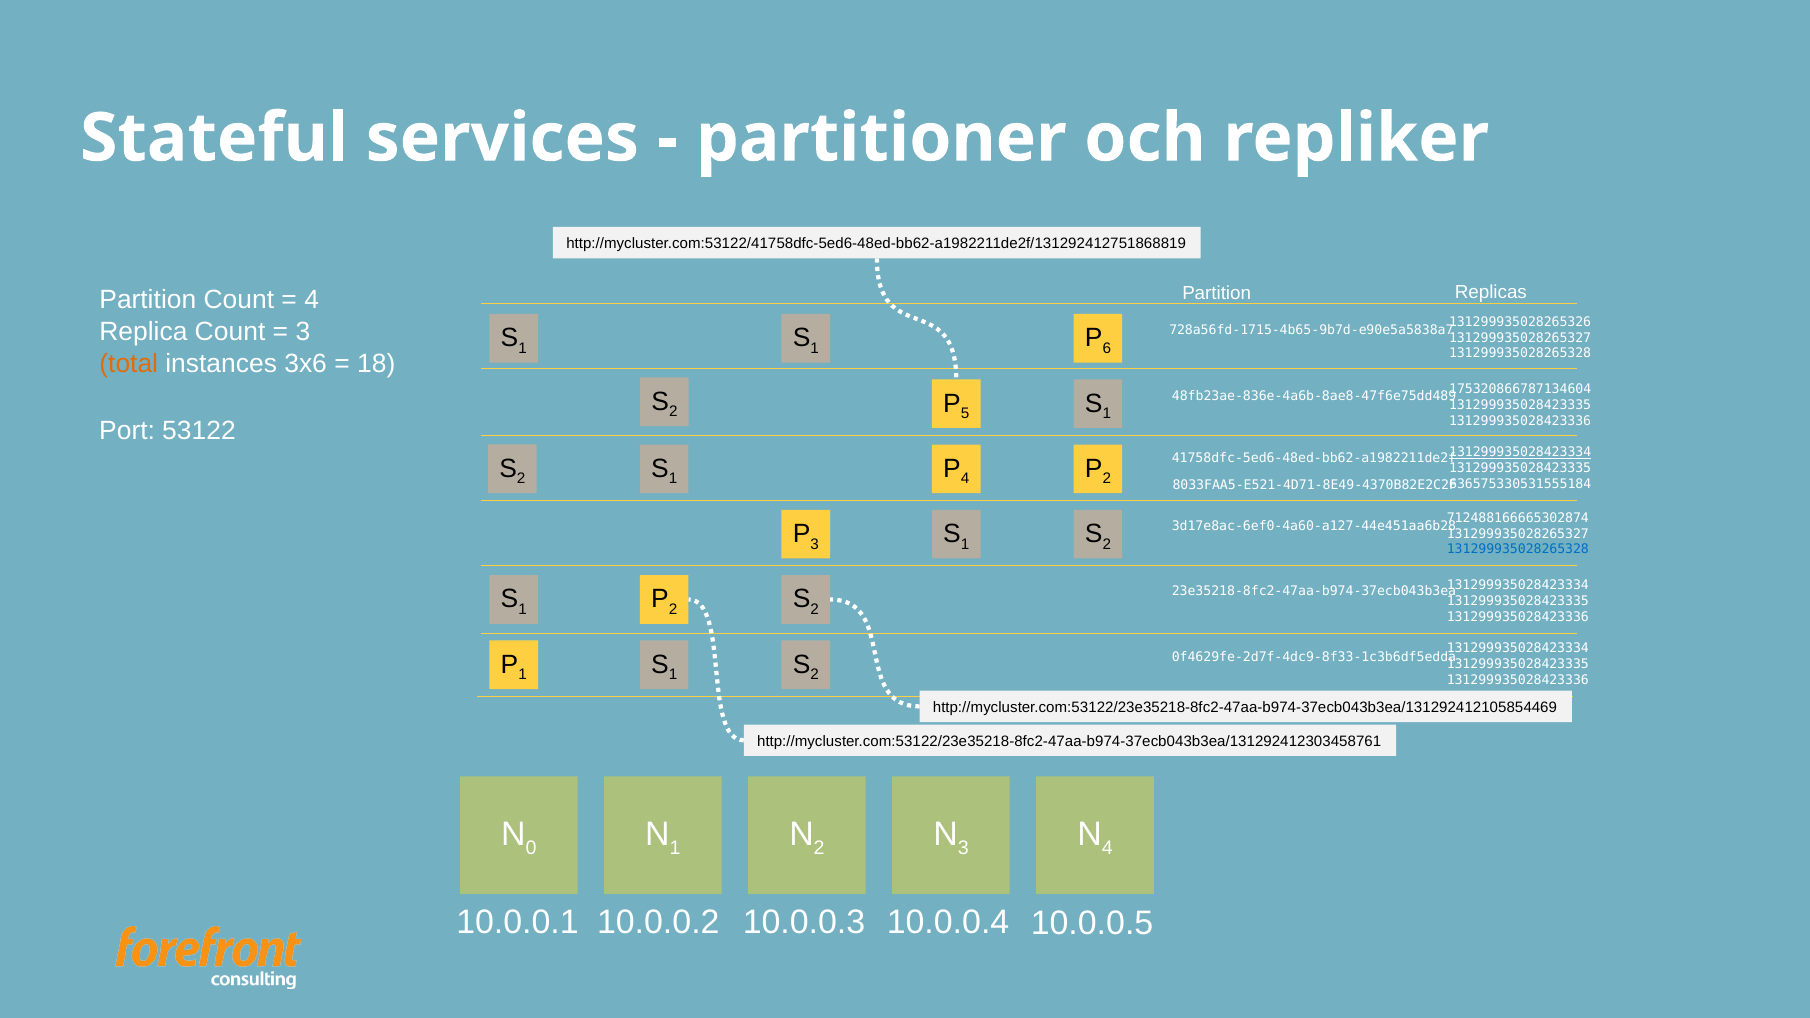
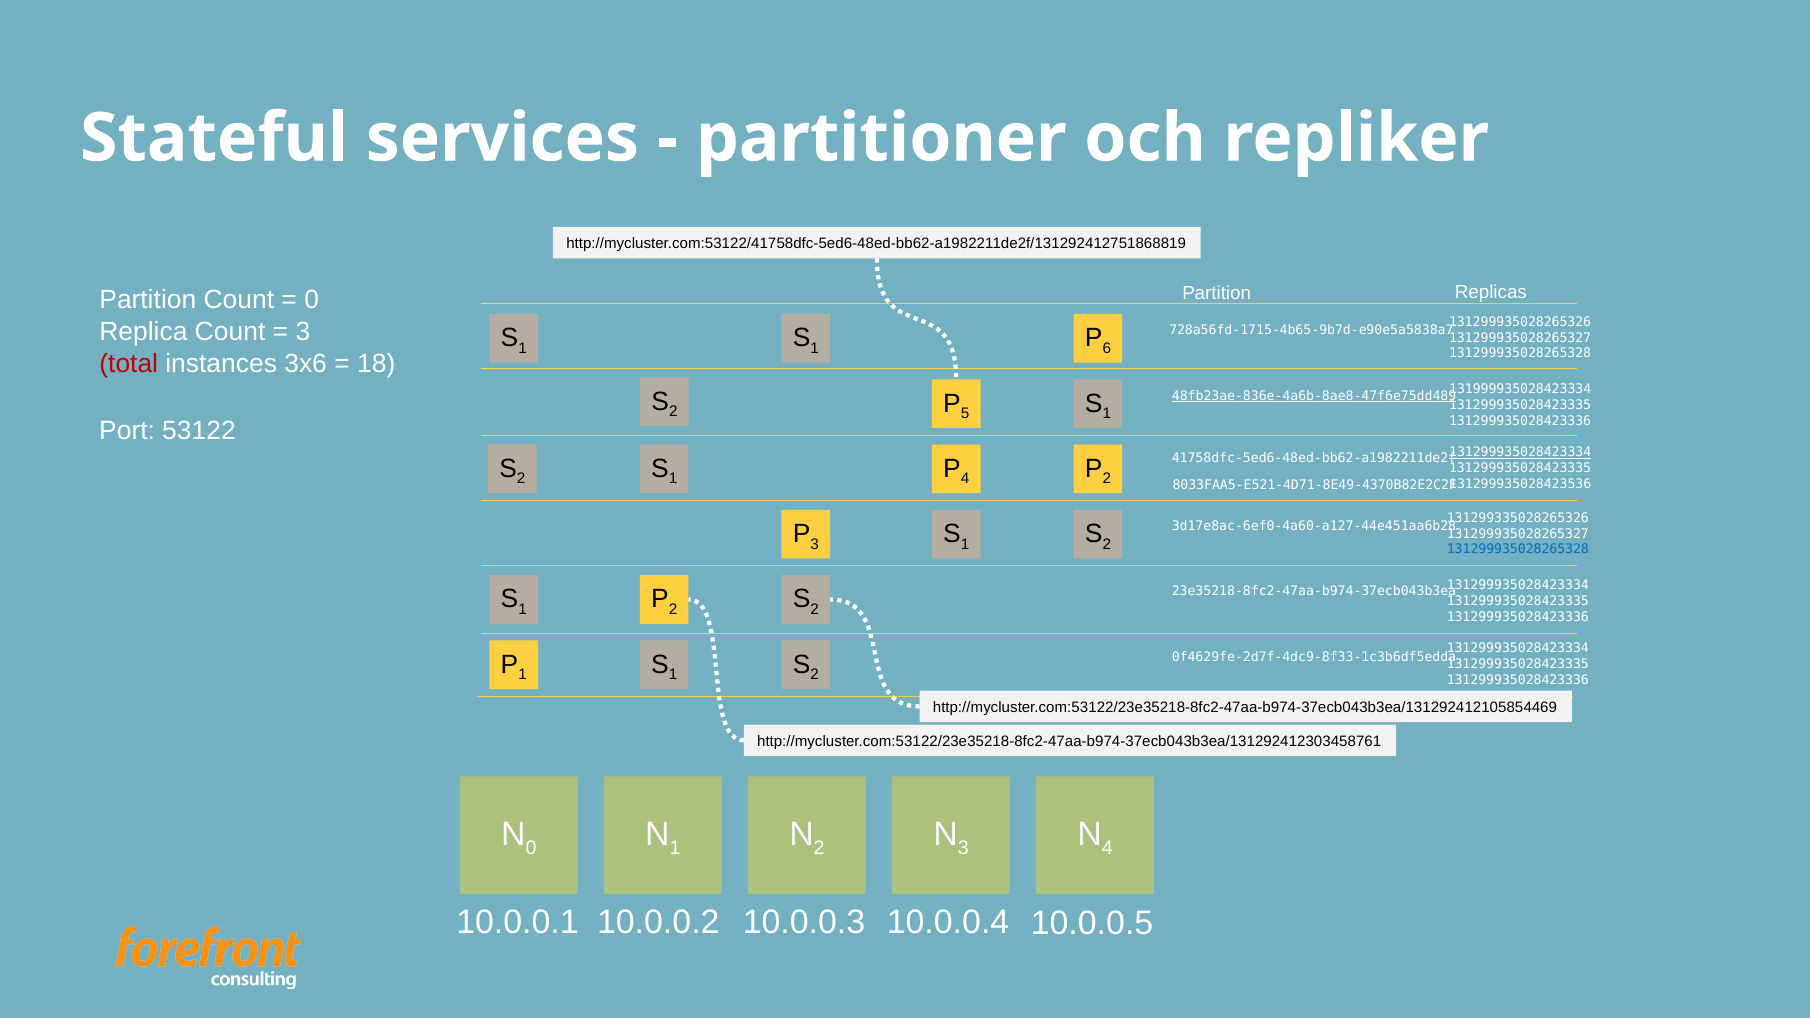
4 at (312, 300): 4 -> 0
total colour: orange -> red
175320866787134604: 175320866787134604 -> 131999935028423334
48fb23ae-836e-4a6b-8ae8-47f6e75dd489 underline: none -> present
636575330531555184: 636575330531555184 -> 131299935028423536
712488166665302874: 712488166665302874 -> 131299335028265326
